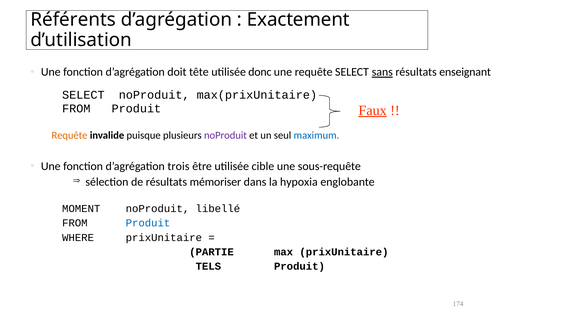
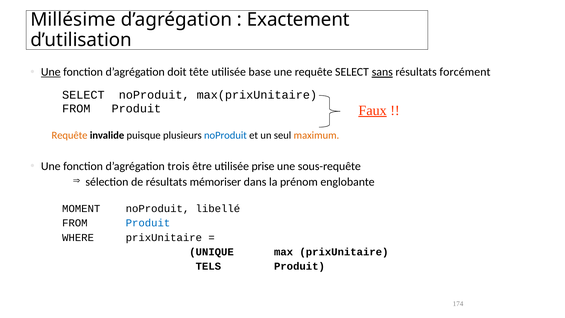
Référents: Référents -> Millésime
Une at (51, 72) underline: none -> present
donc: donc -> base
enseignant: enseignant -> forcément
noProduit at (225, 135) colour: purple -> blue
maximum colour: blue -> orange
cible: cible -> prise
hypoxia: hypoxia -> prénom
PARTIE: PARTIE -> UNIQUE
